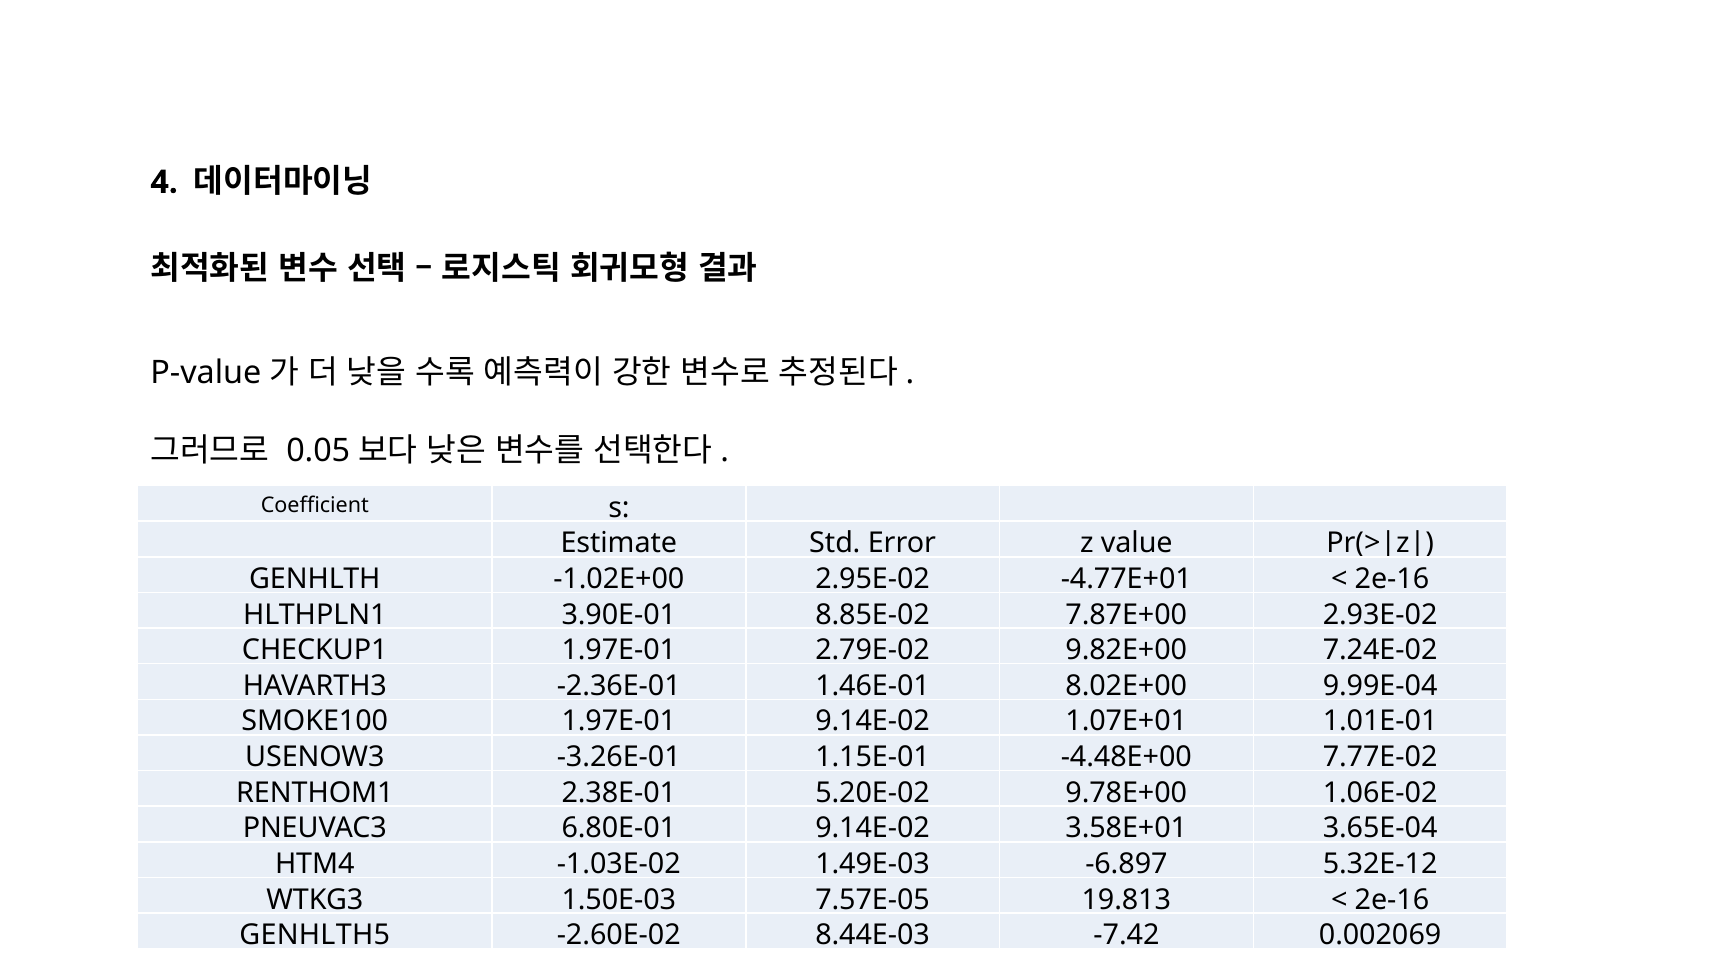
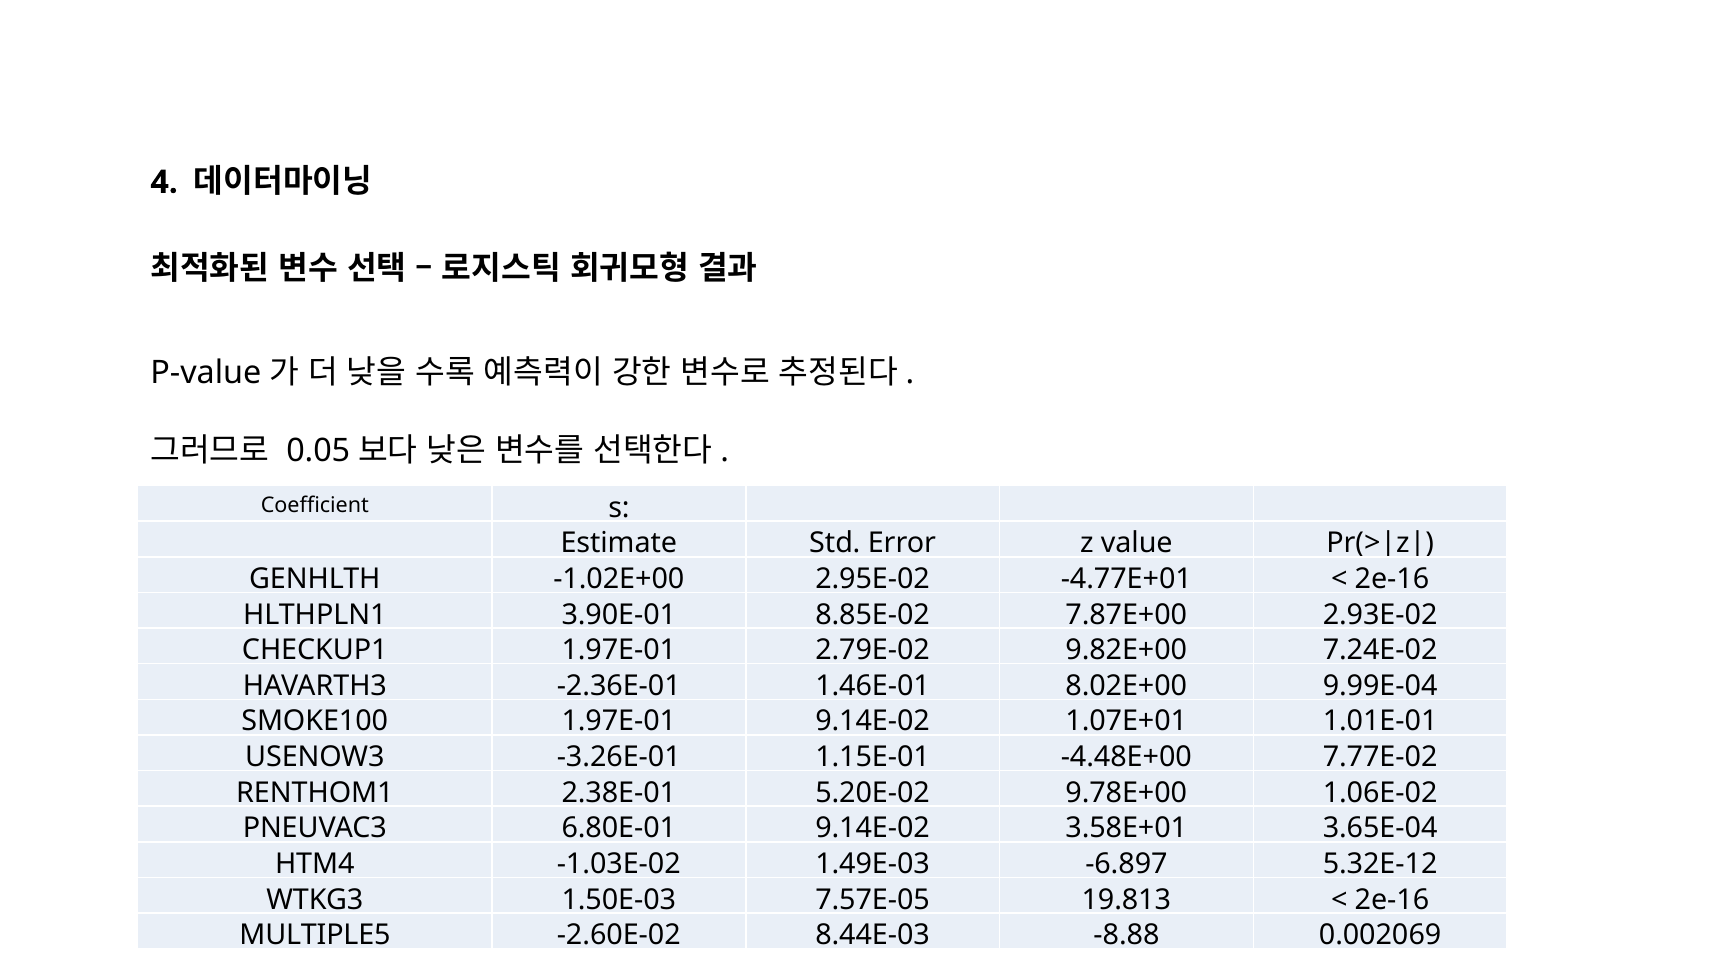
GENHLTH5: GENHLTH5 -> MULTIPLE5
-7.42: -7.42 -> -8.88
